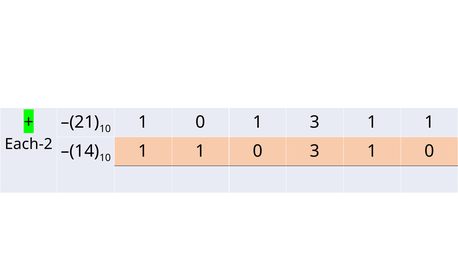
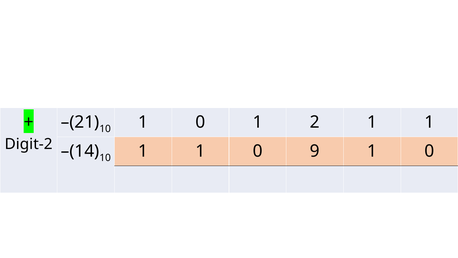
1 3: 3 -> 2
Each-2: Each-2 -> Digit-2
0 3: 3 -> 9
